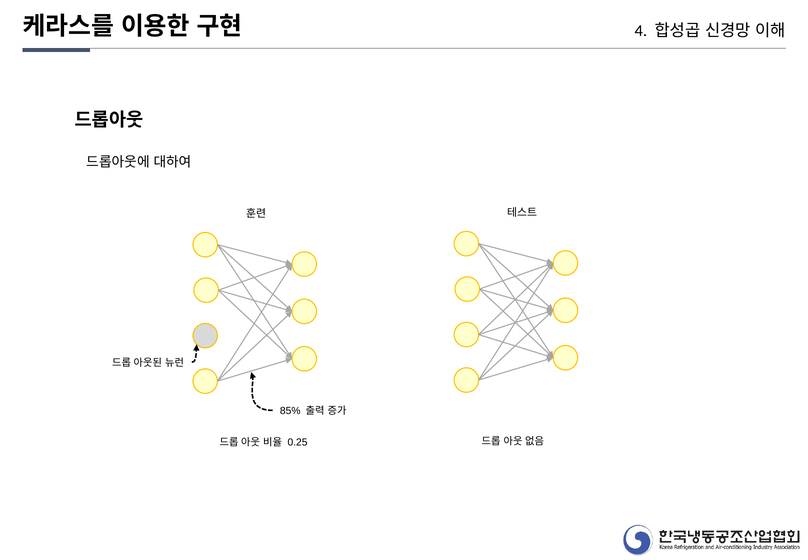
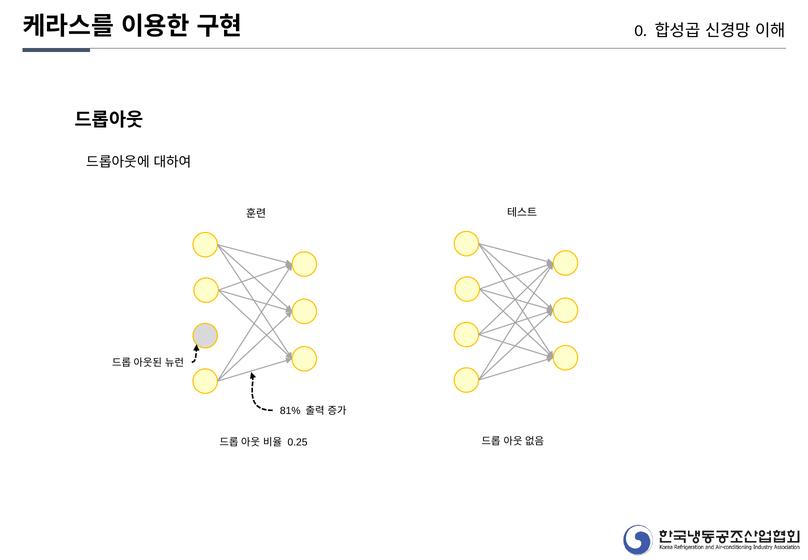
4: 4 -> 0
85%: 85% -> 81%
